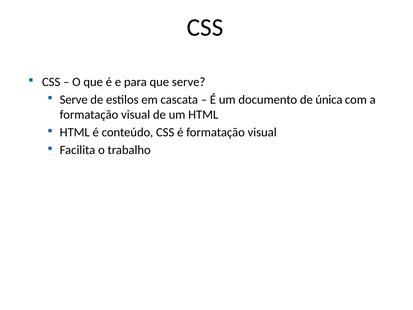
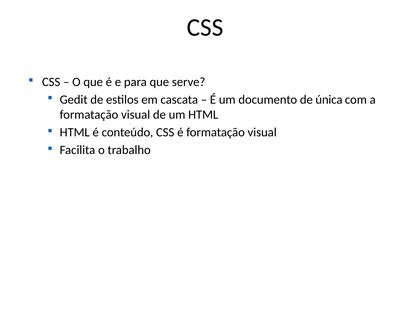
Serve at (74, 99): Serve -> Gedit
